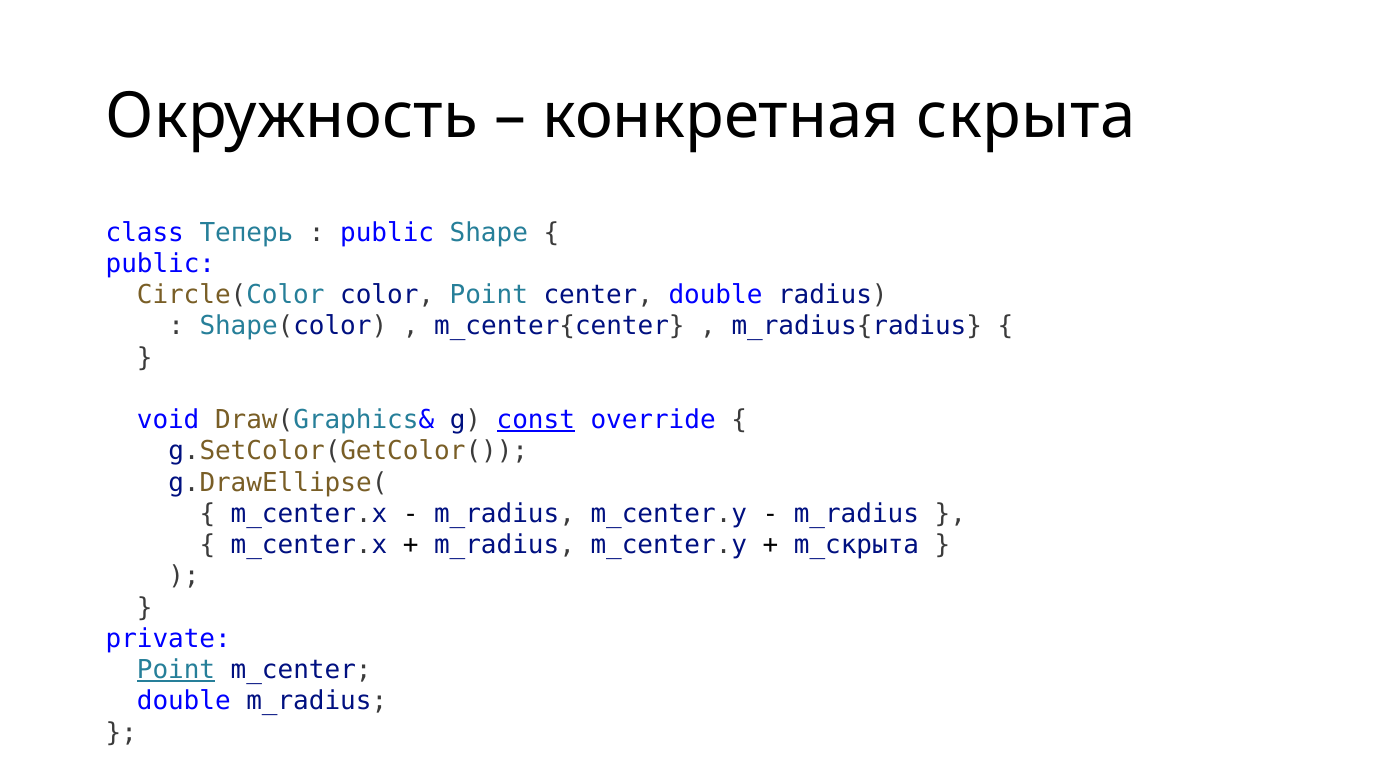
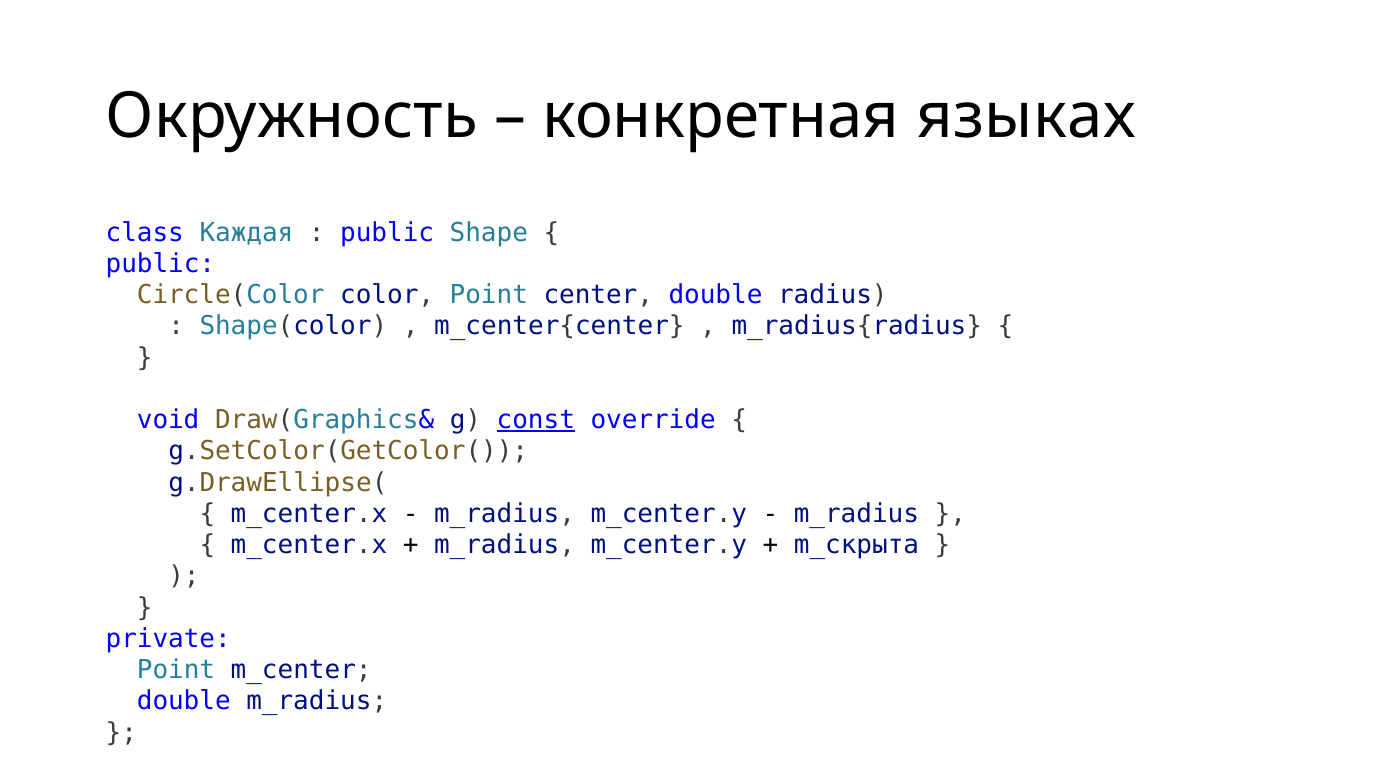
скрыта: скрыта -> языках
Теперь: Теперь -> Каждая
Point at (176, 670) underline: present -> none
